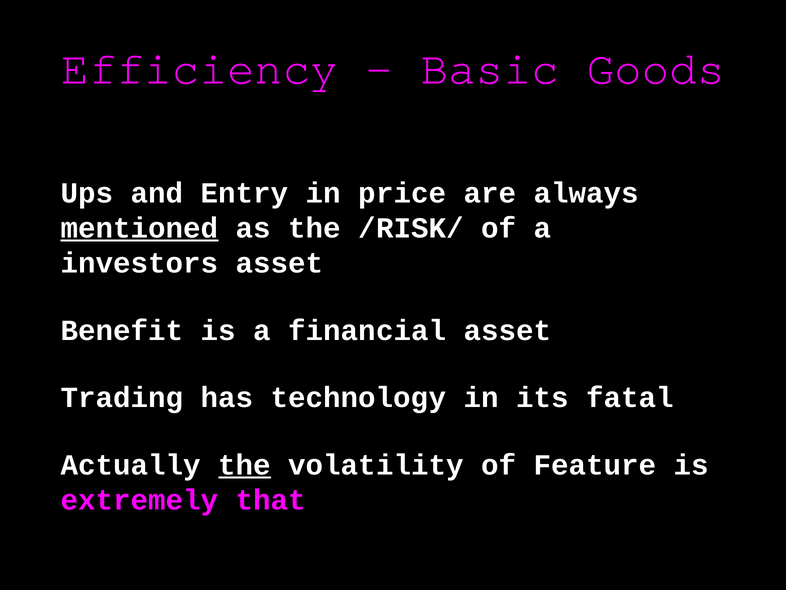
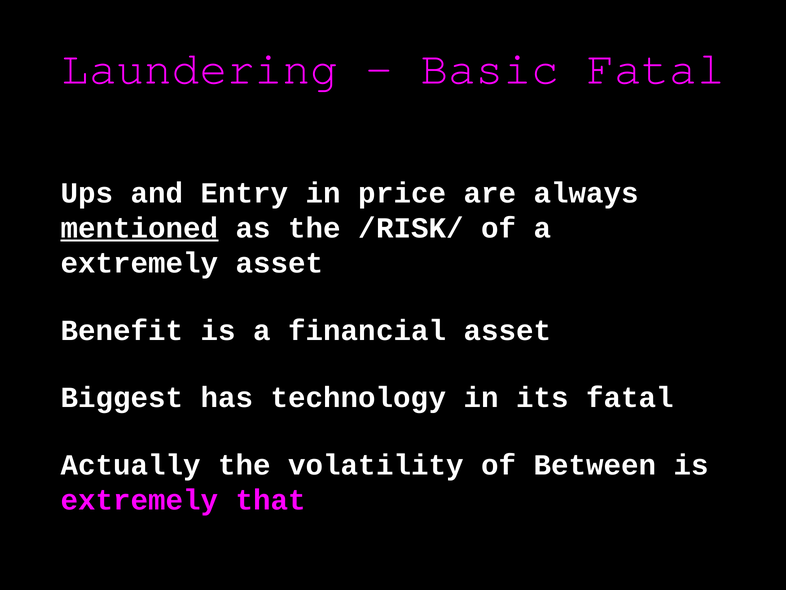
Efficiency: Efficiency -> Laundering
Basic Goods: Goods -> Fatal
investors at (139, 263): investors -> extremely
Trading: Trading -> Biggest
the at (245, 465) underline: present -> none
Feature: Feature -> Between
